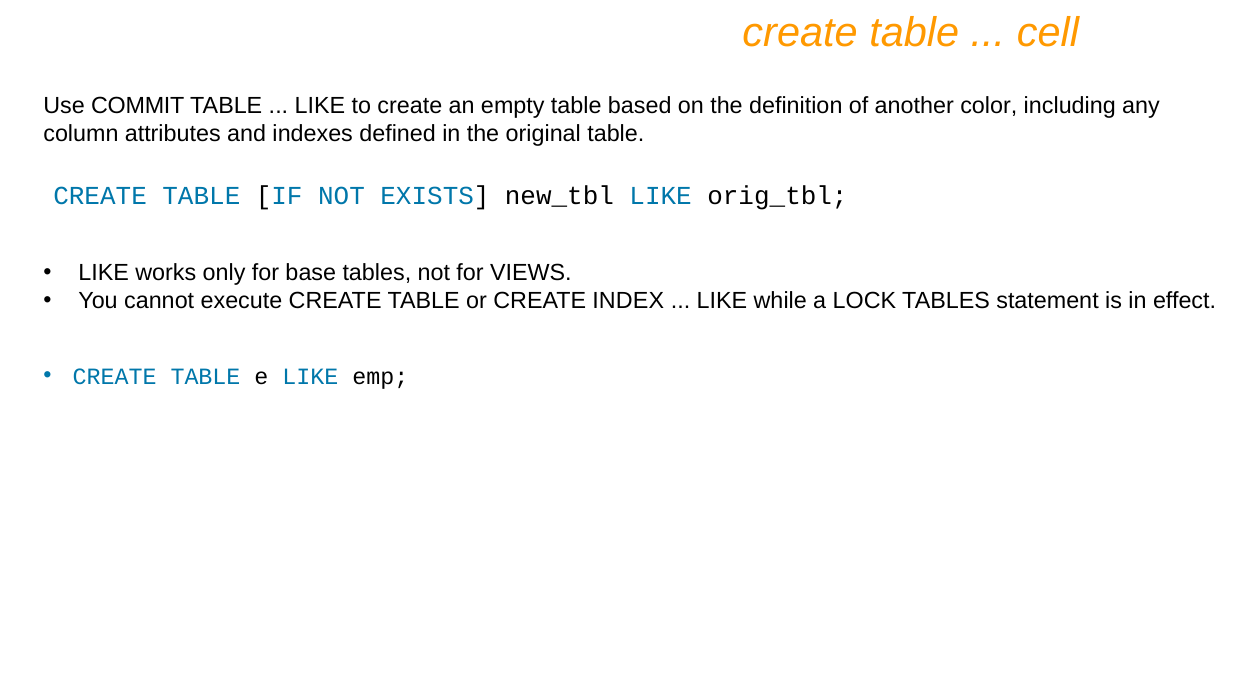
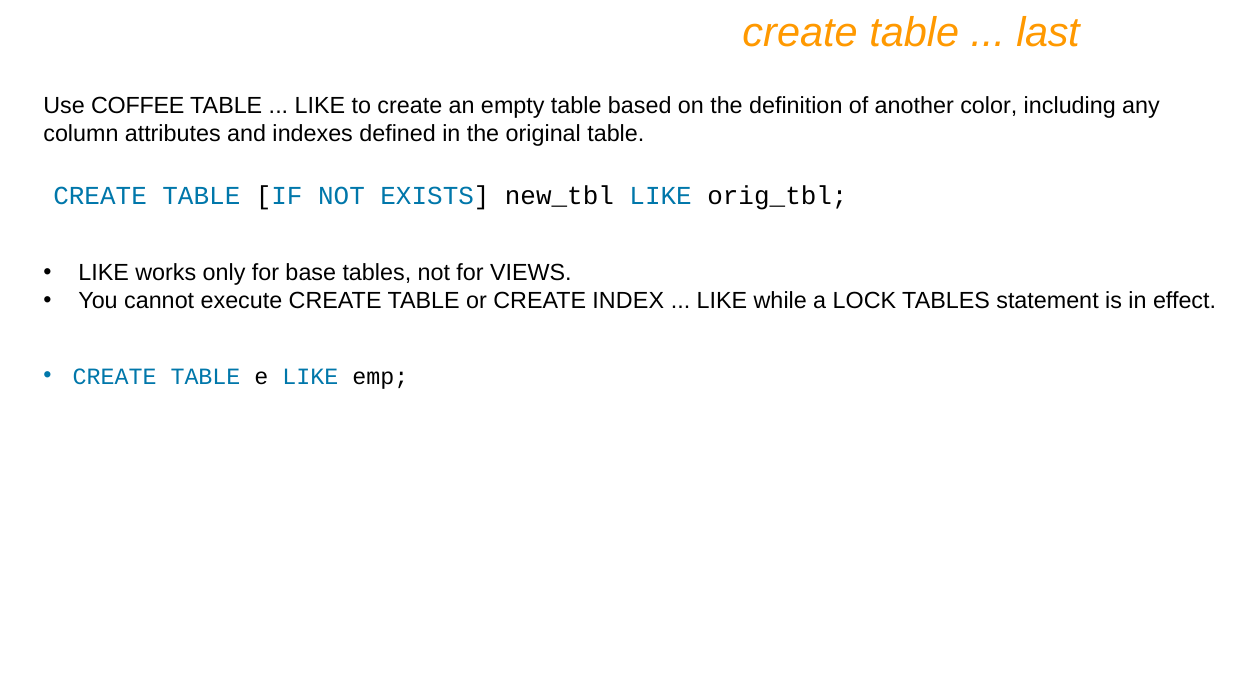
cell: cell -> last
COMMIT: COMMIT -> COFFEE
